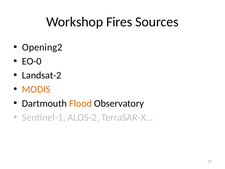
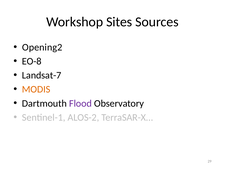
Fires: Fires -> Sites
EO-0: EO-0 -> EO-8
Landsat-2: Landsat-2 -> Landsat-7
Flood colour: orange -> purple
